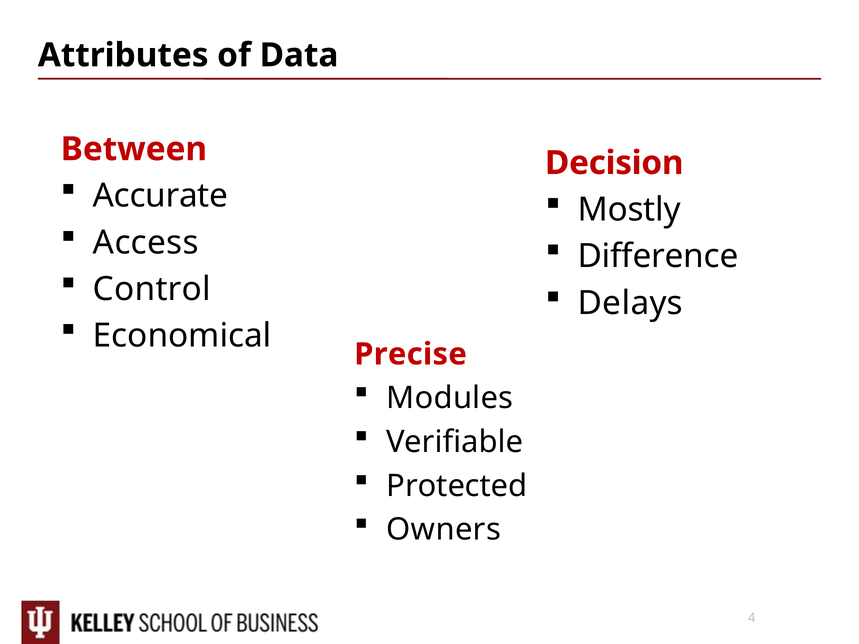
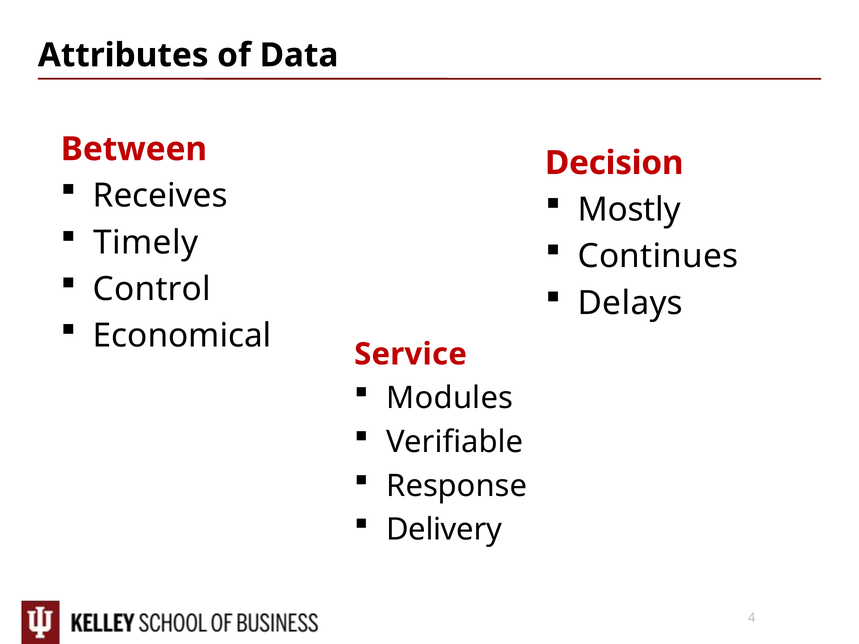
Accurate: Accurate -> Receives
Access: Access -> Timely
Difference: Difference -> Continues
Precise: Precise -> Service
Protected: Protected -> Response
Owners: Owners -> Delivery
